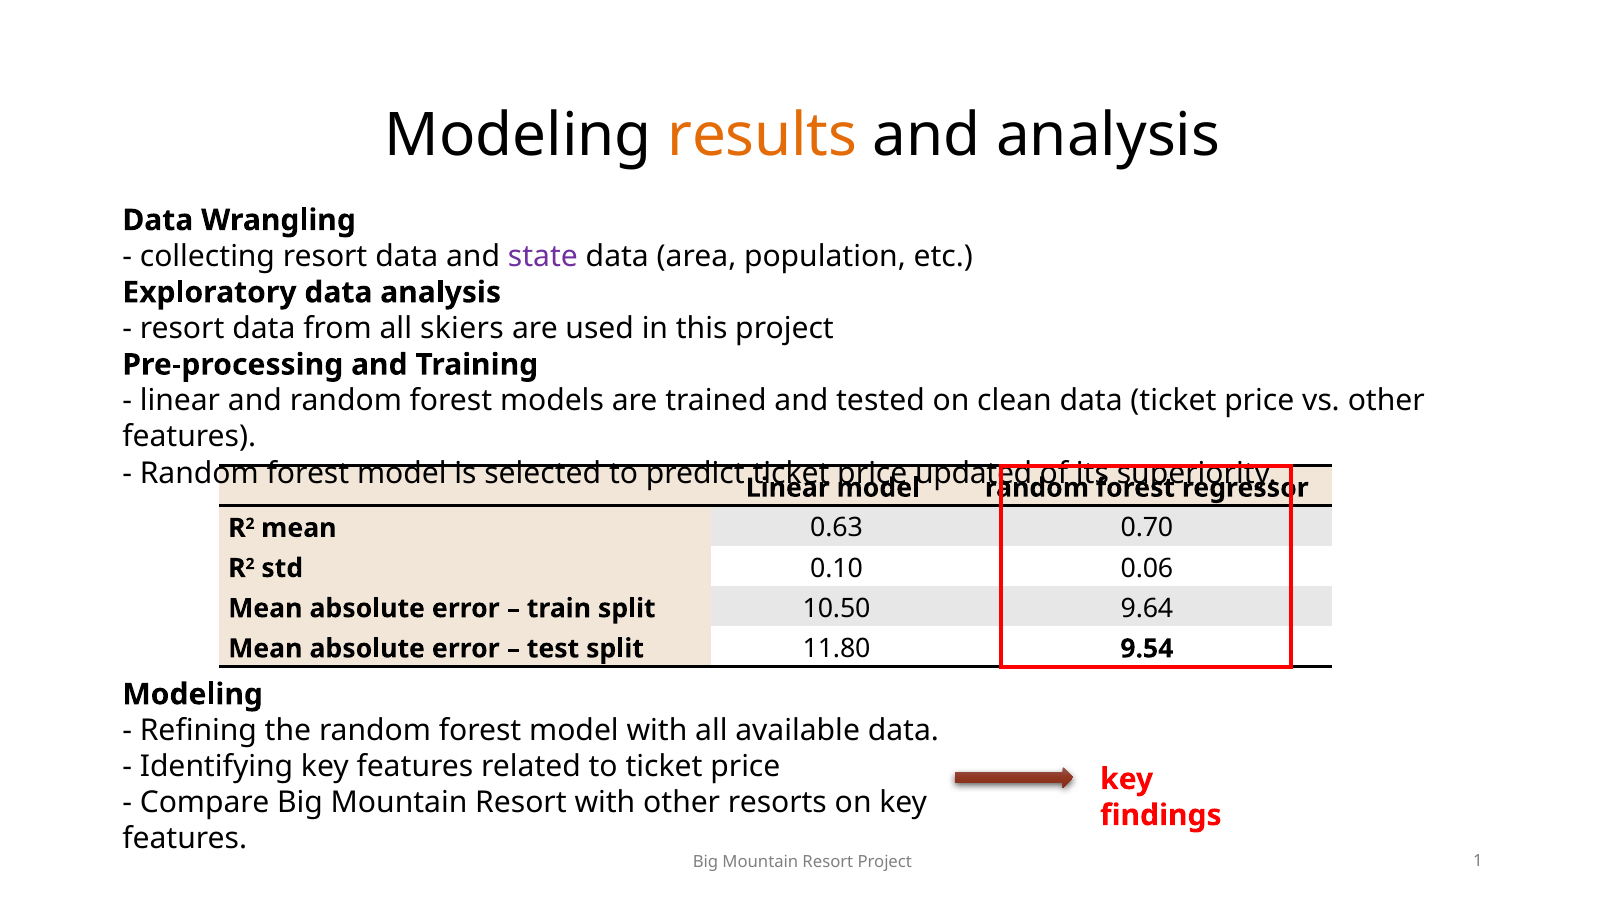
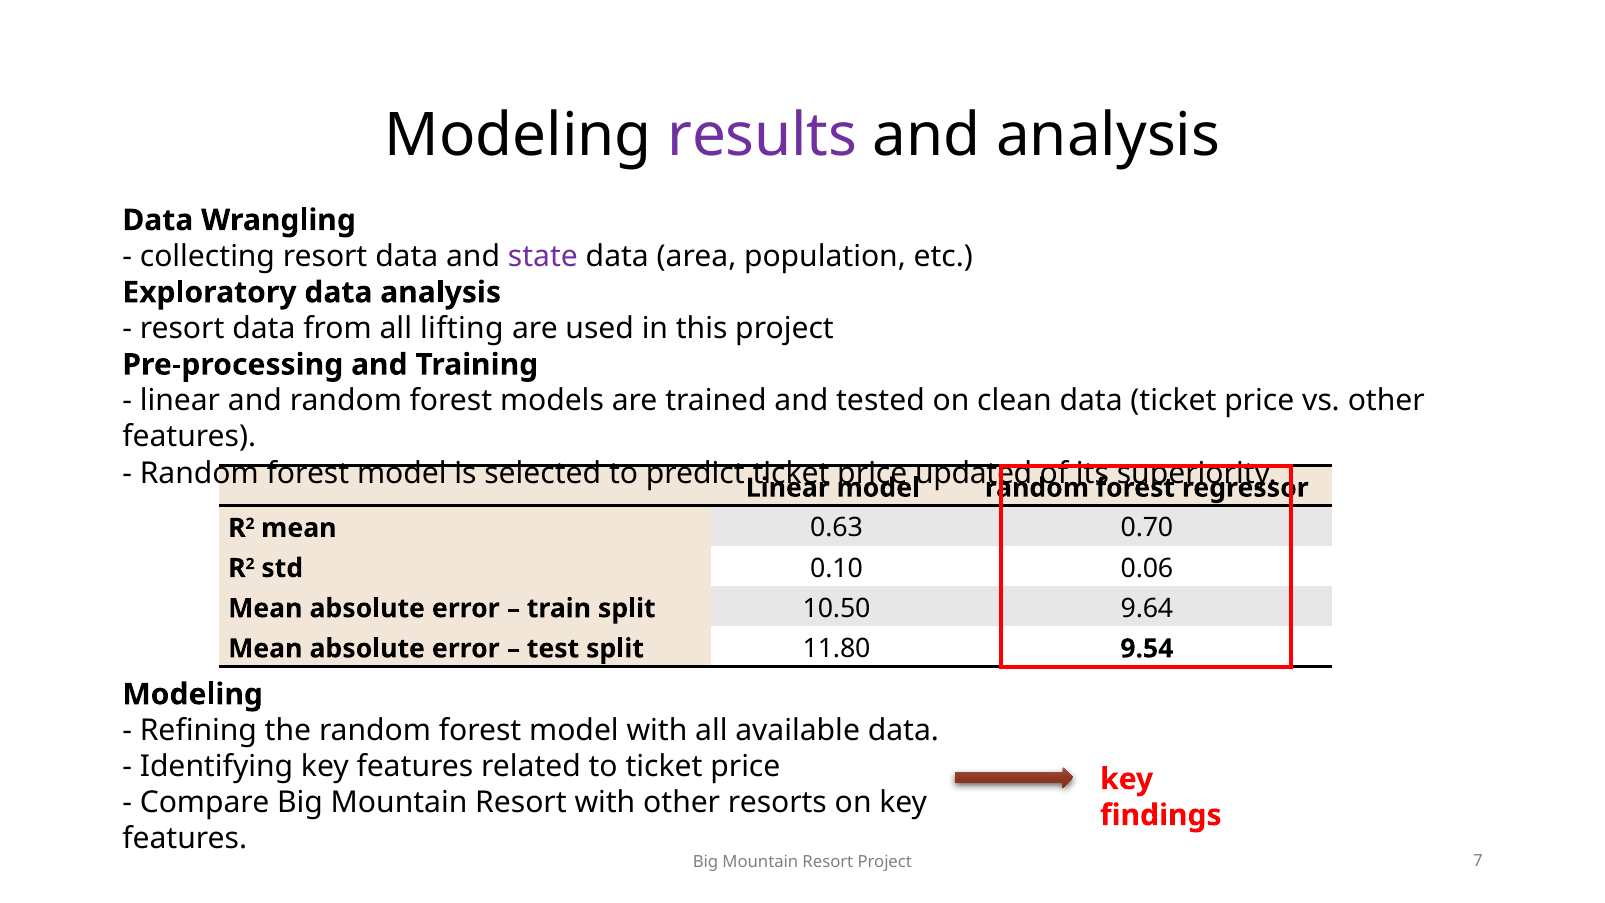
results colour: orange -> purple
skiers: skiers -> lifting
1: 1 -> 7
